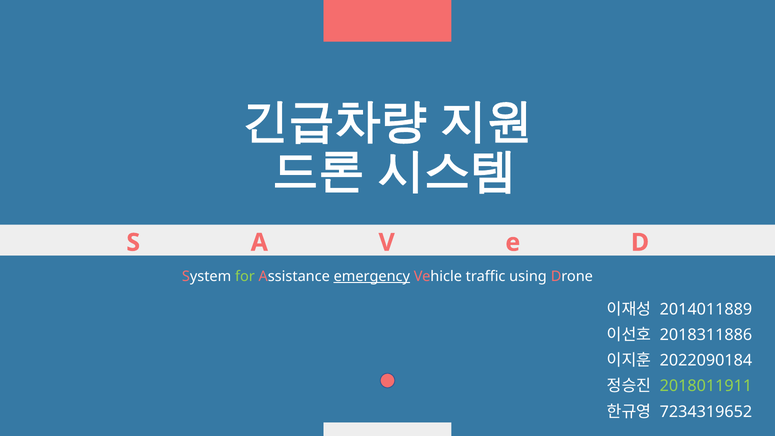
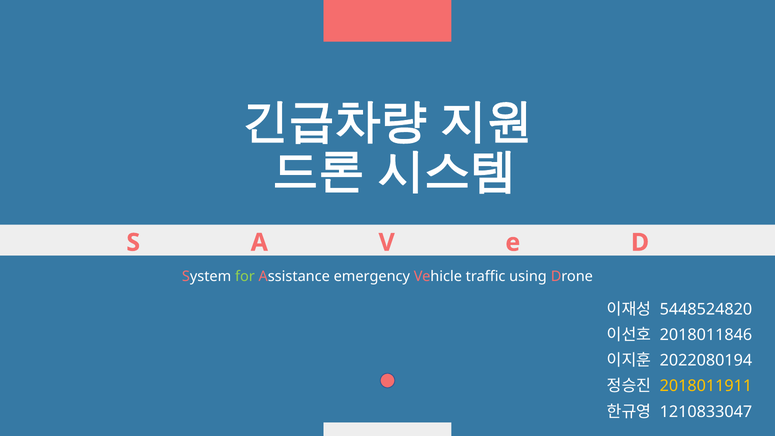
emergency underline: present -> none
2014011889: 2014011889 -> 5448524820
2018311886: 2018311886 -> 2018011846
2022090184: 2022090184 -> 2022080194
2018011911 colour: light green -> yellow
7234319652: 7234319652 -> 1210833047
